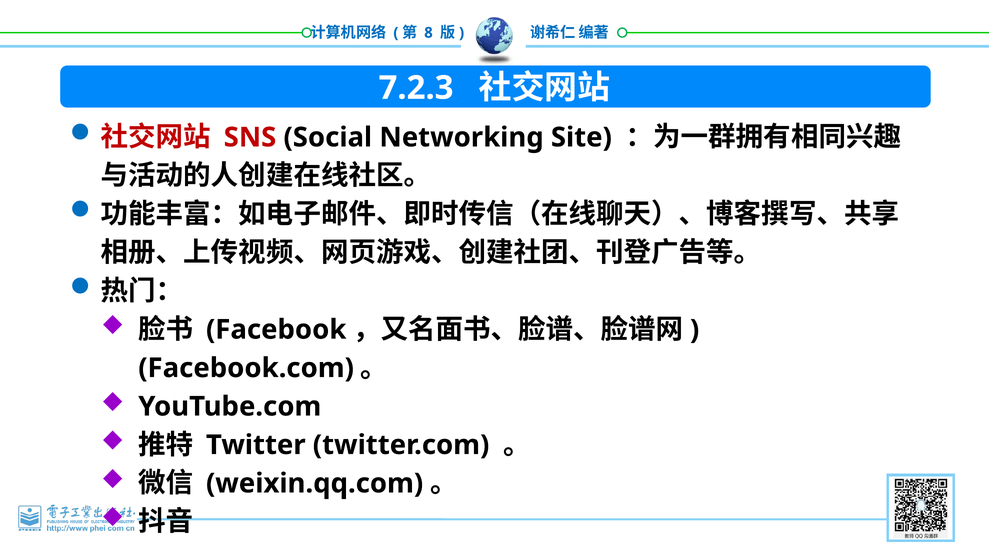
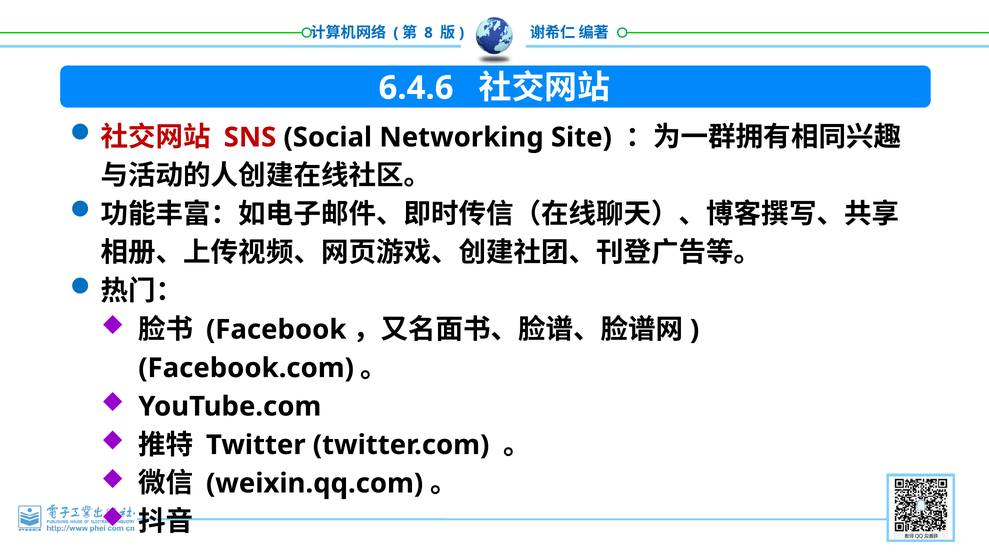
7.2.3: 7.2.3 -> 6.4.6
